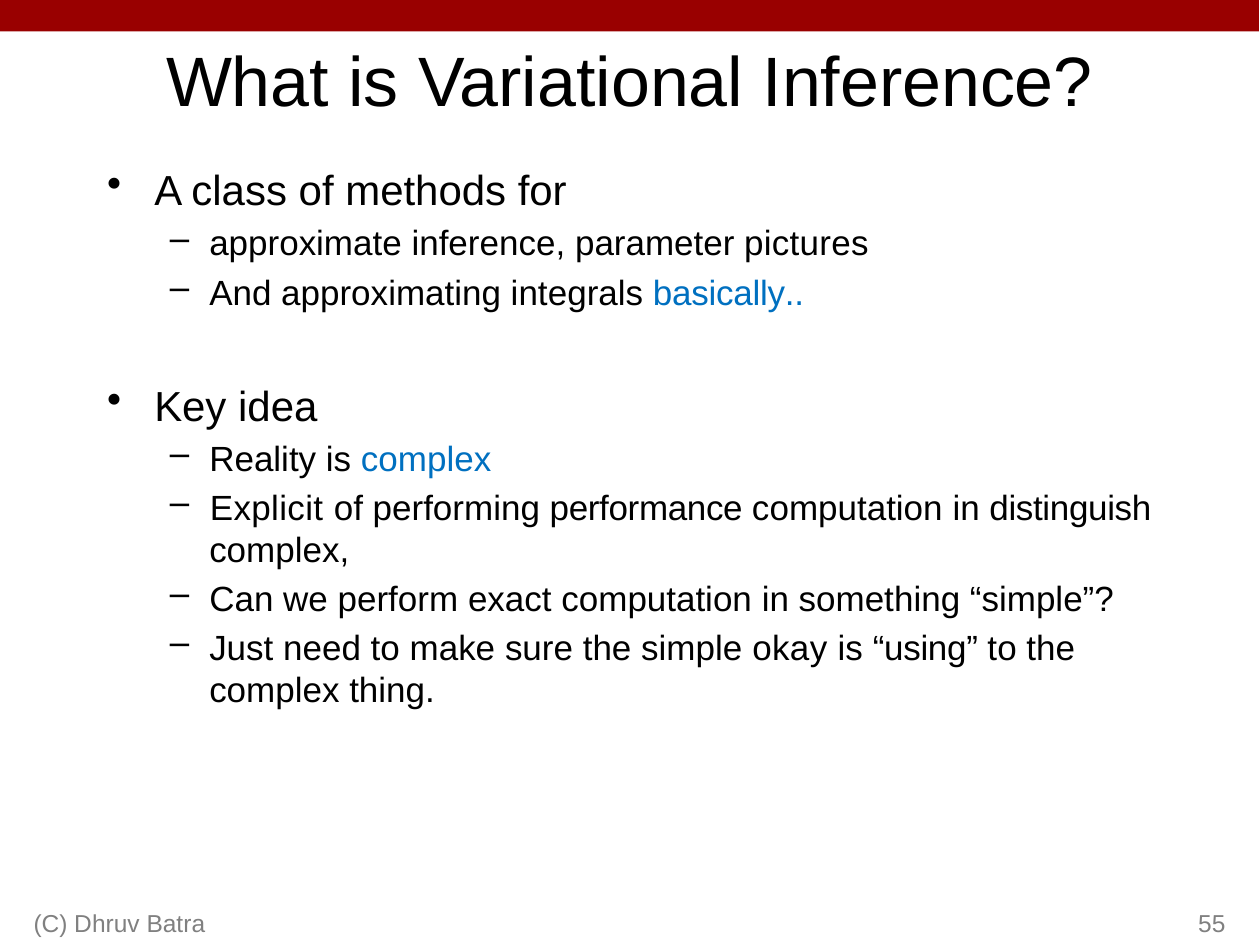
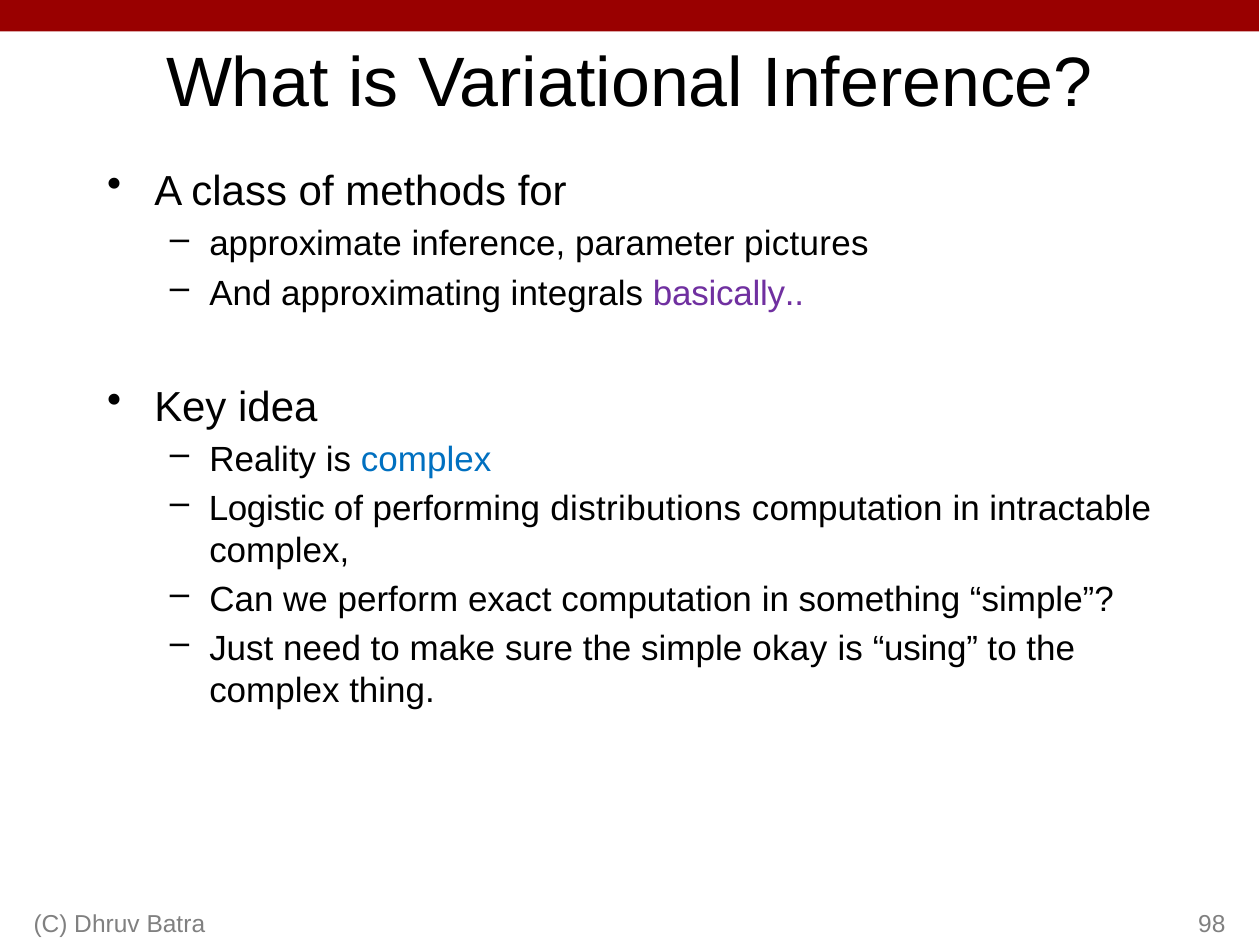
basically colour: blue -> purple
Explicit: Explicit -> Logistic
performance: performance -> distributions
distinguish: distinguish -> intractable
55: 55 -> 98
